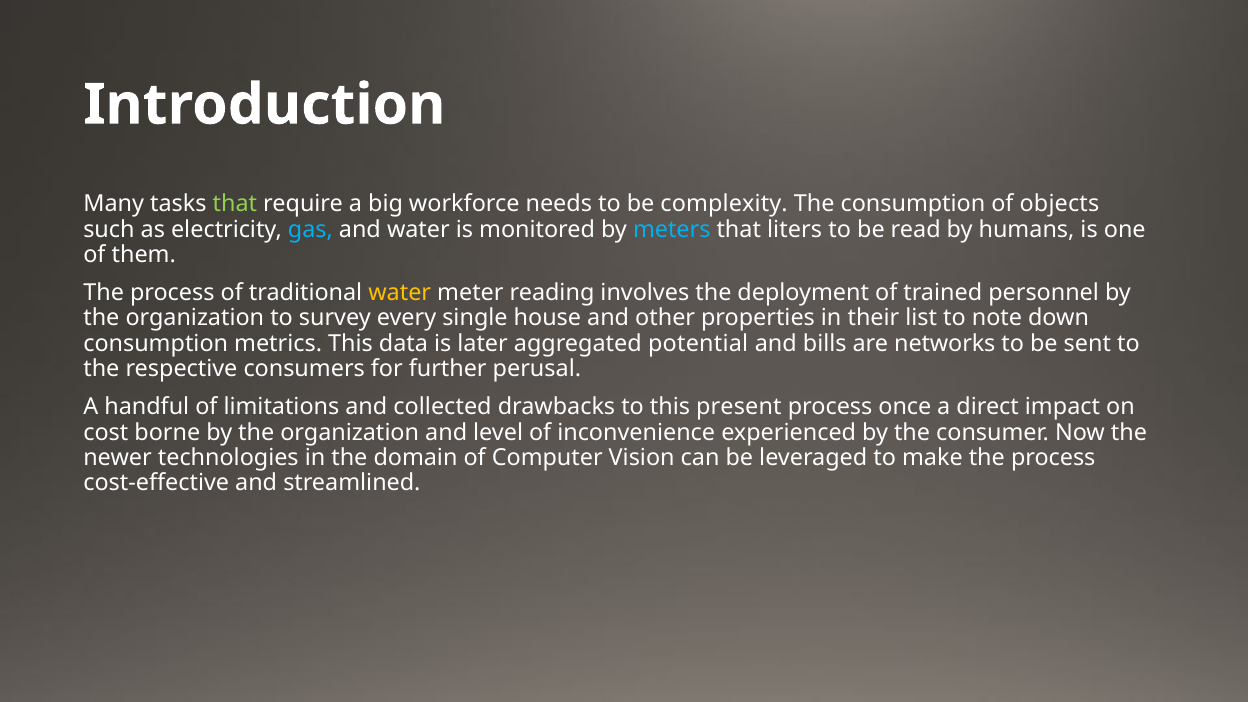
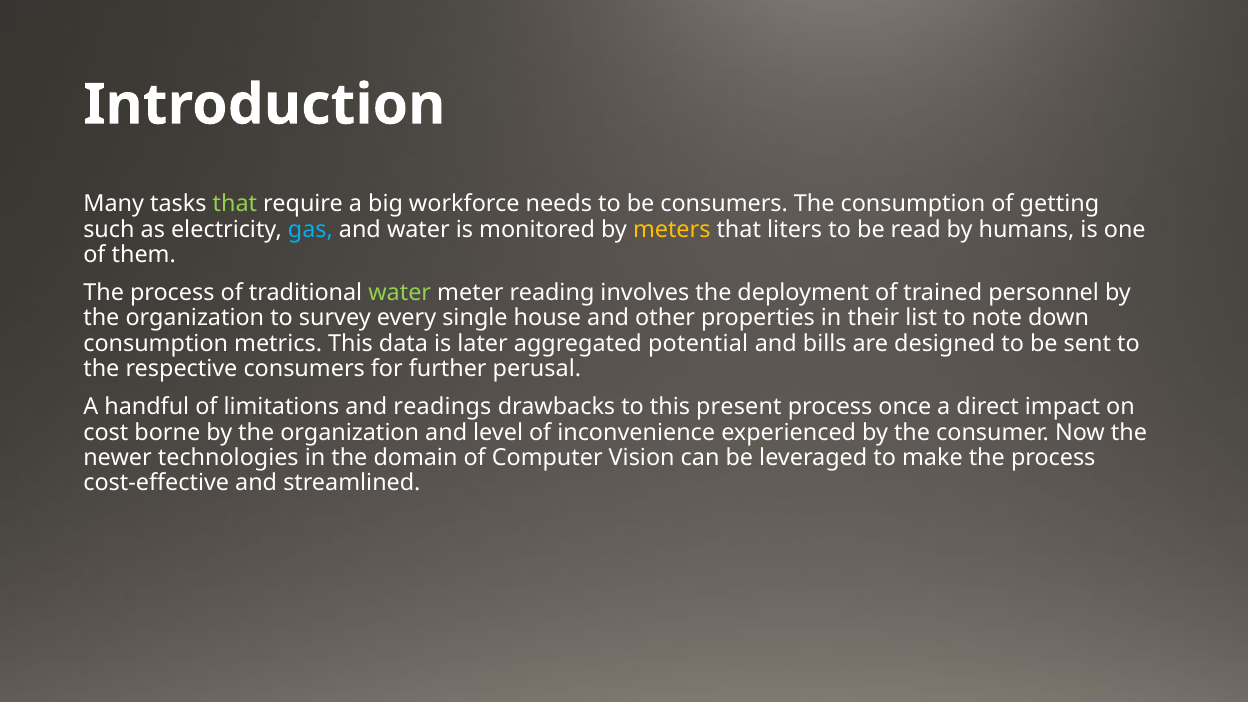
be complexity: complexity -> consumers
objects: objects -> getting
meters colour: light blue -> yellow
water at (400, 293) colour: yellow -> light green
networks: networks -> designed
collected: collected -> readings
